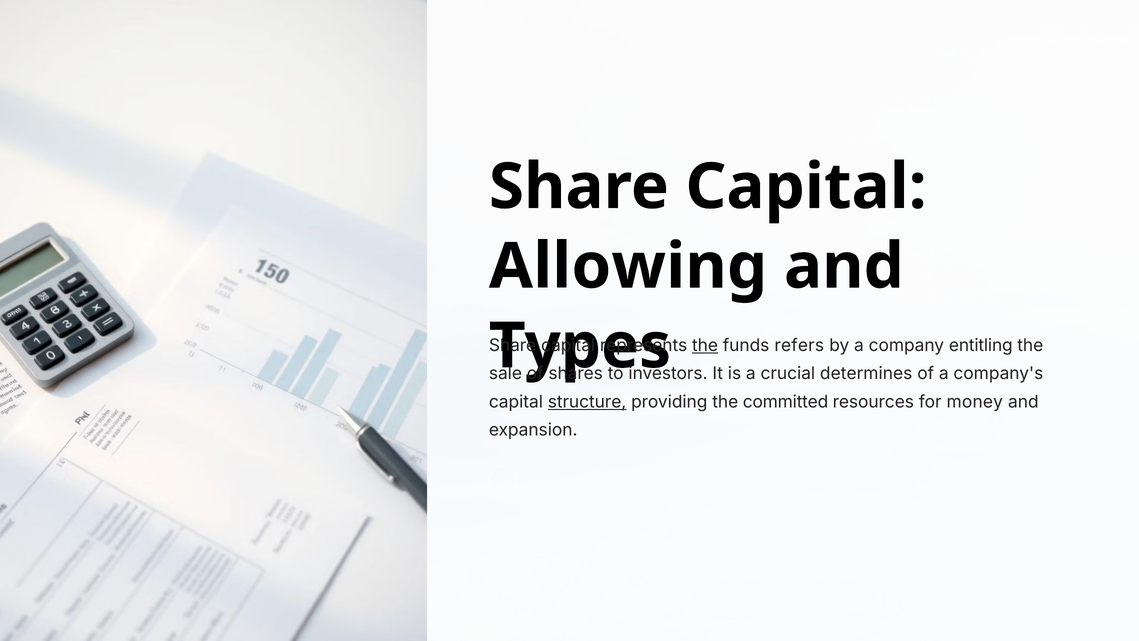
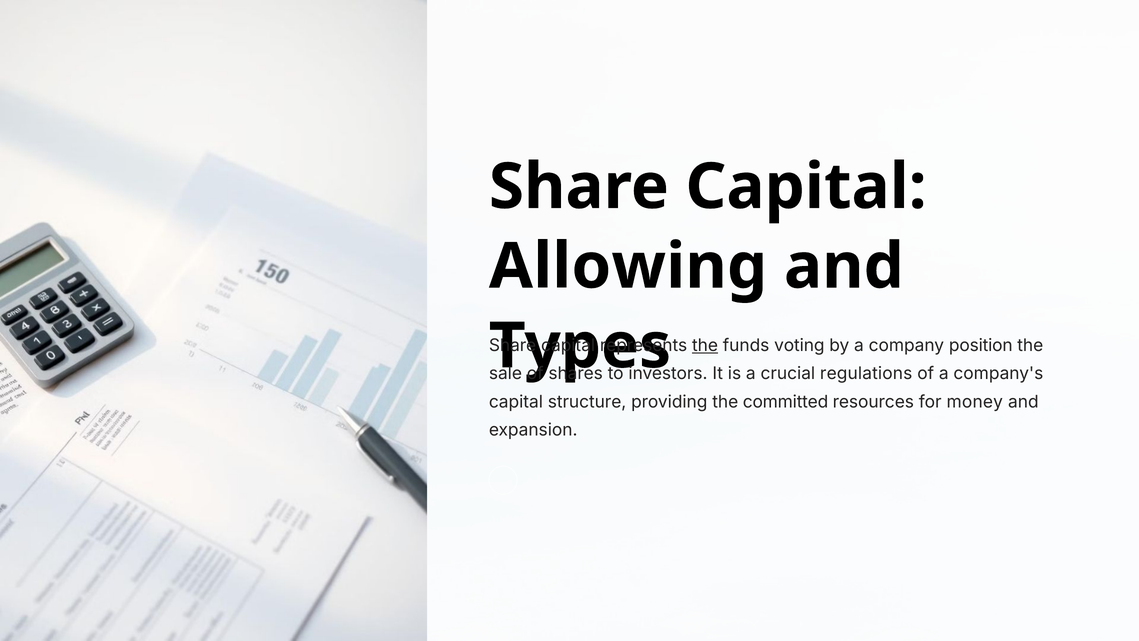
refers: refers -> voting
entitling: entitling -> position
determines: determines -> regulations
structure underline: present -> none
